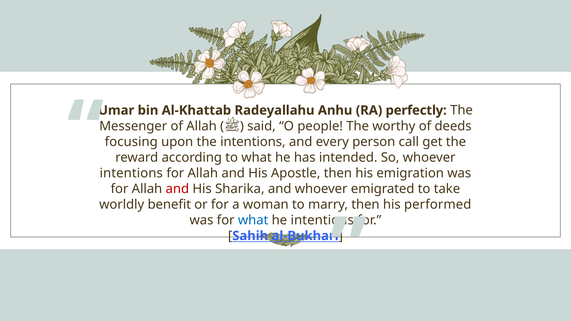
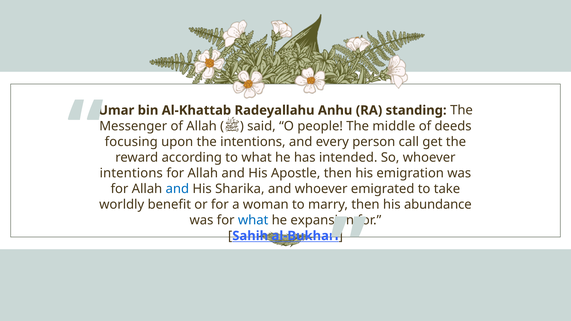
perfectly: perfectly -> standing
worthy: worthy -> middle
and at (177, 189) colour: red -> blue
performed: performed -> abundance
he intentions: intentions -> expansion
